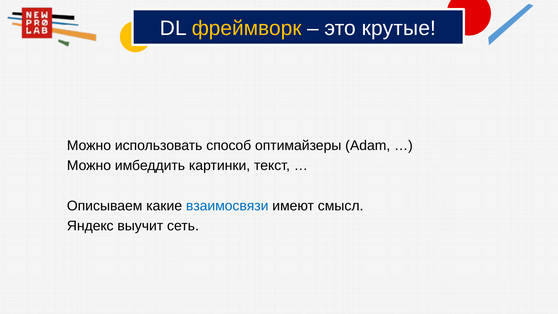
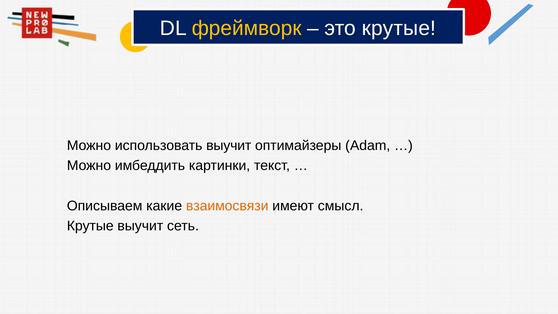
использовать способ: способ -> выучит
взаимосвязи colour: blue -> orange
Яндекс at (90, 226): Яндекс -> Крутые
